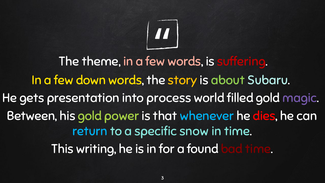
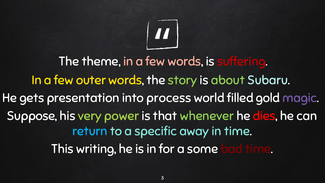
down: down -> outer
story colour: yellow -> light green
Between: Between -> Suppose
his gold: gold -> very
whenever colour: light blue -> light green
snow: snow -> away
found: found -> some
